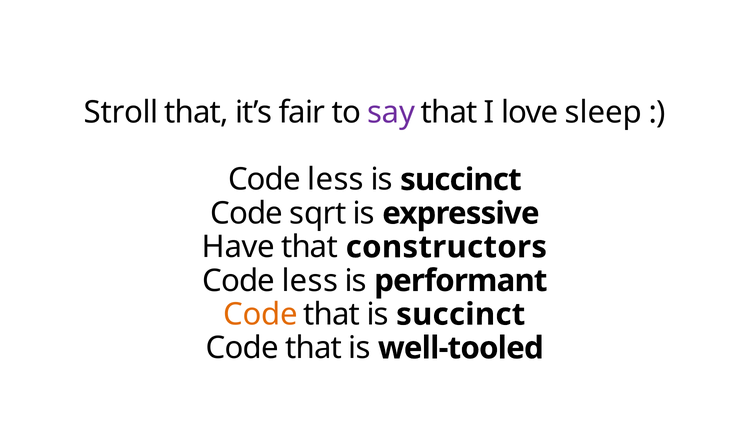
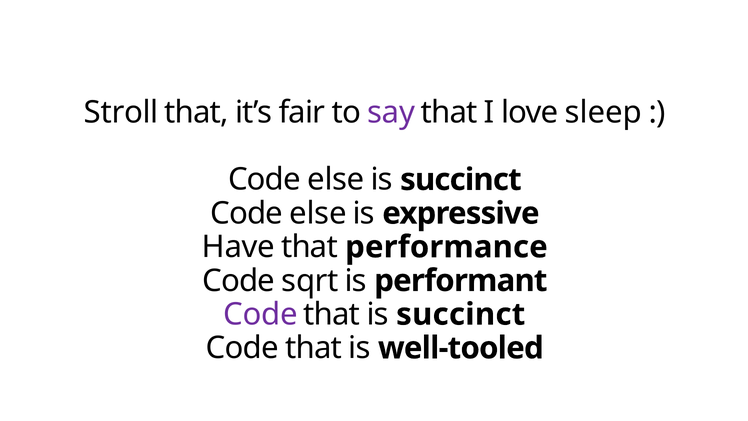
less at (336, 180): less -> else
sqrt at (318, 213): sqrt -> else
constructors: constructors -> performance
less at (310, 281): less -> sqrt
Code at (261, 314) colour: orange -> purple
